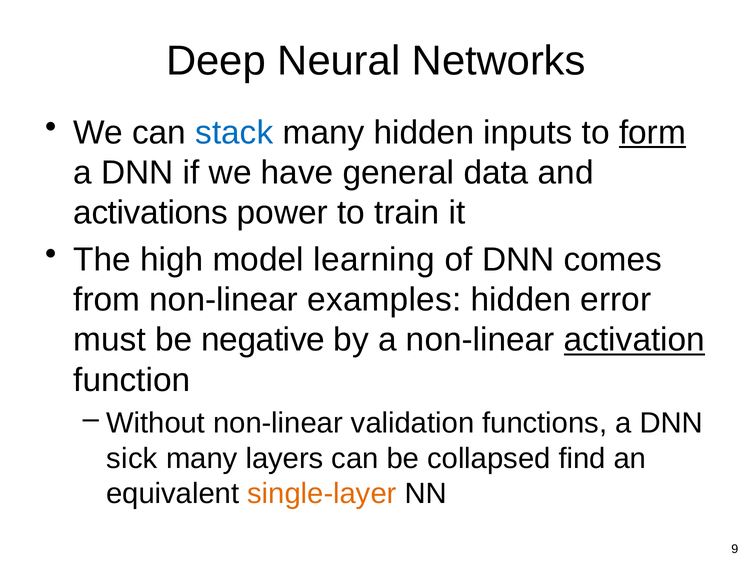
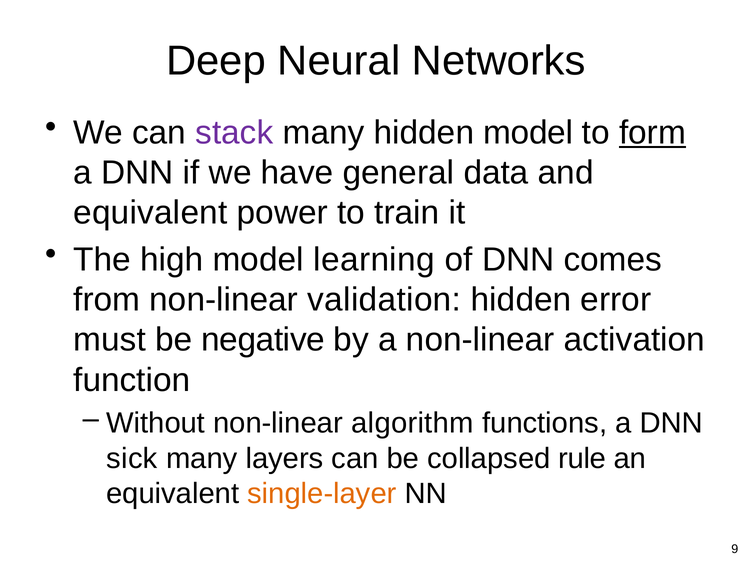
stack colour: blue -> purple
hidden inputs: inputs -> model
activations at (151, 213): activations -> equivalent
examples: examples -> validation
activation underline: present -> none
validation: validation -> algorithm
find: find -> rule
